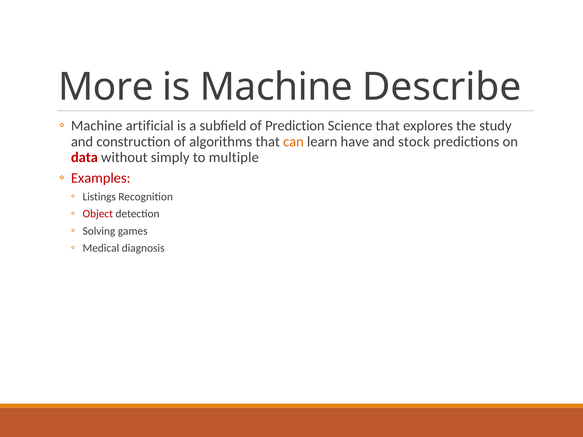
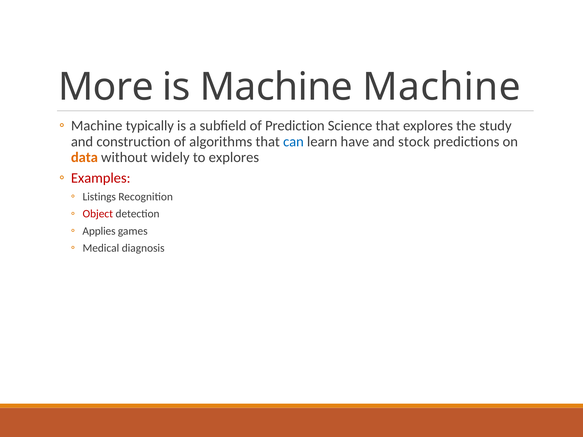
Machine Describe: Describe -> Machine
artificial: artificial -> typically
can colour: orange -> blue
data colour: red -> orange
simply: simply -> widely
to multiple: multiple -> explores
Solving: Solving -> Applies
